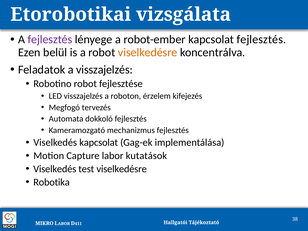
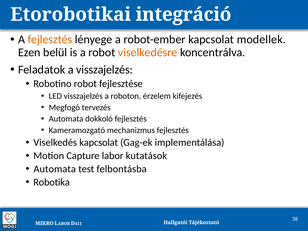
vizsgálata: vizsgálata -> integráció
fejlesztés at (50, 40) colour: purple -> orange
kapcsolat fejlesztés: fejlesztés -> modellek
Viselkedés at (55, 169): Viselkedés -> Automata
test viselkedésre: viselkedésre -> felbontásba
